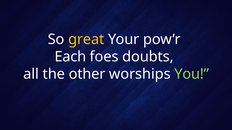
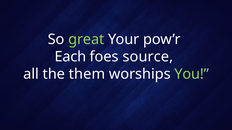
great colour: yellow -> light green
doubts: doubts -> source
other: other -> them
